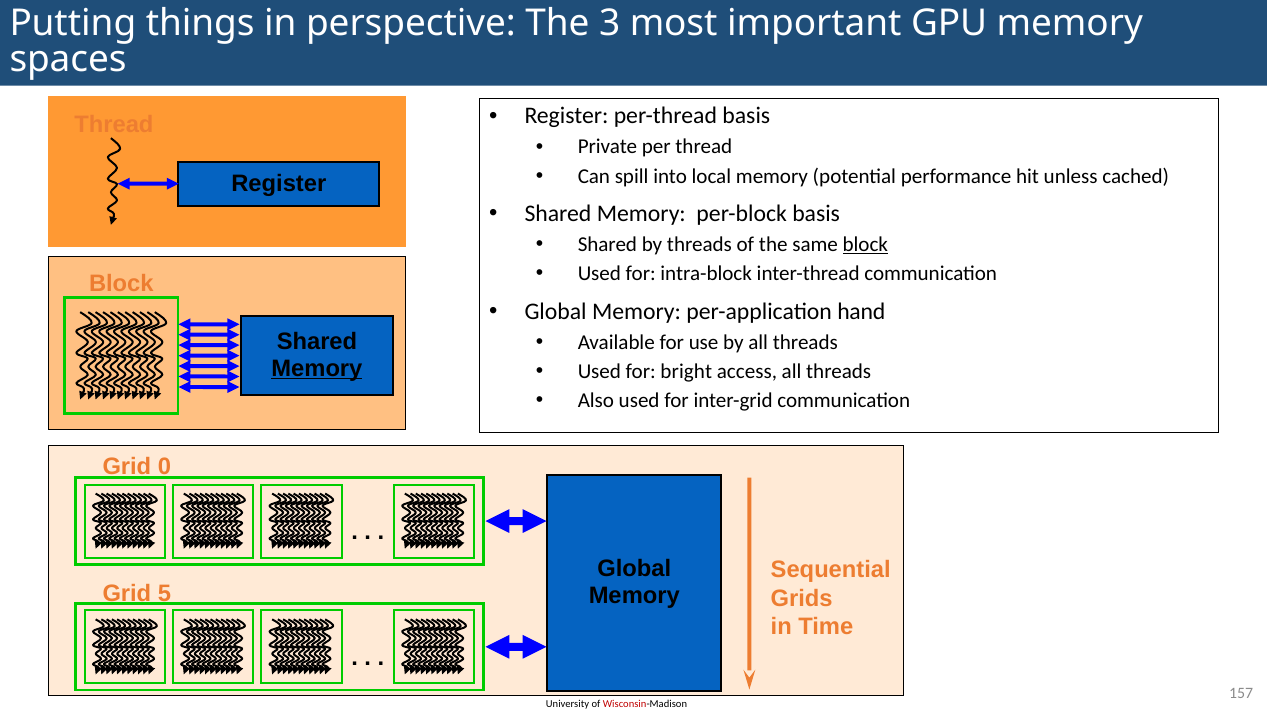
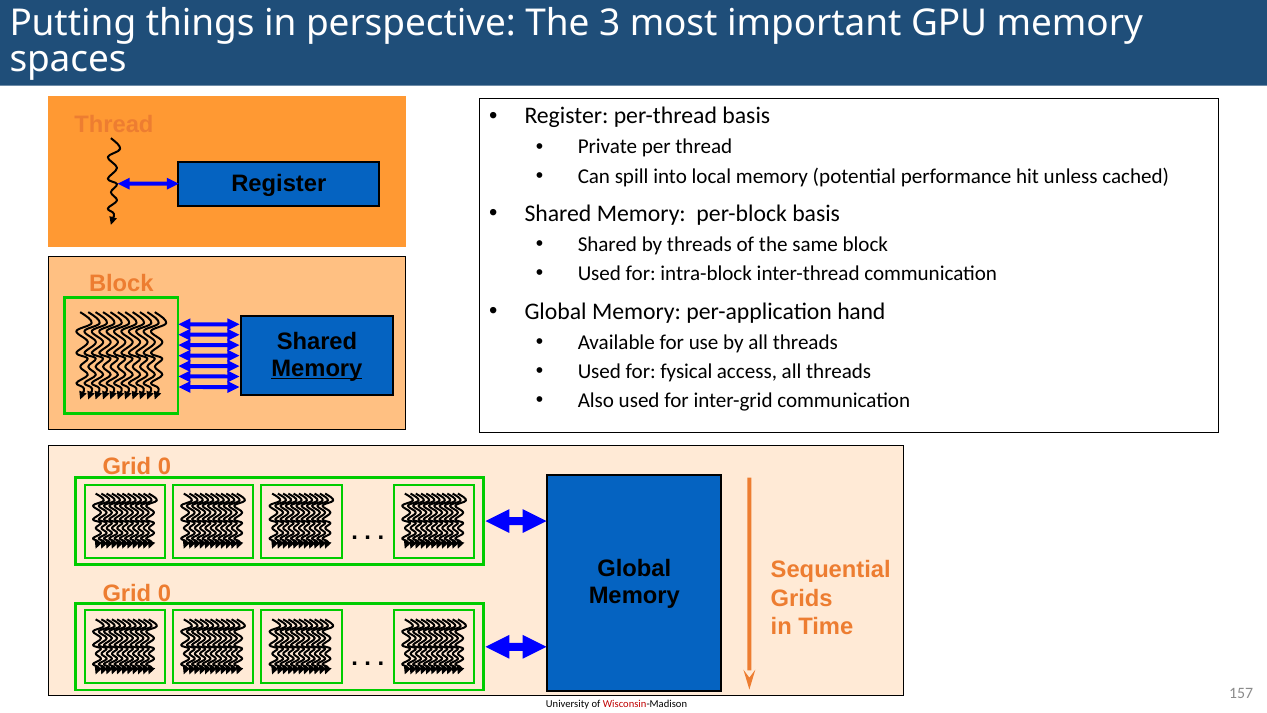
block at (865, 244) underline: present -> none
bright: bright -> fysical
5 at (164, 593): 5 -> 0
